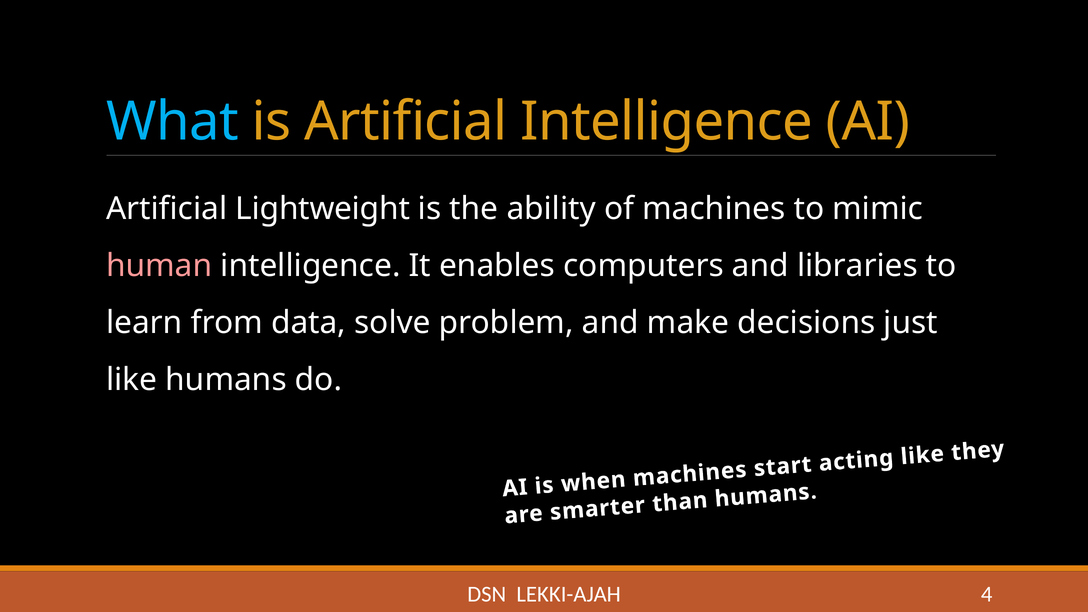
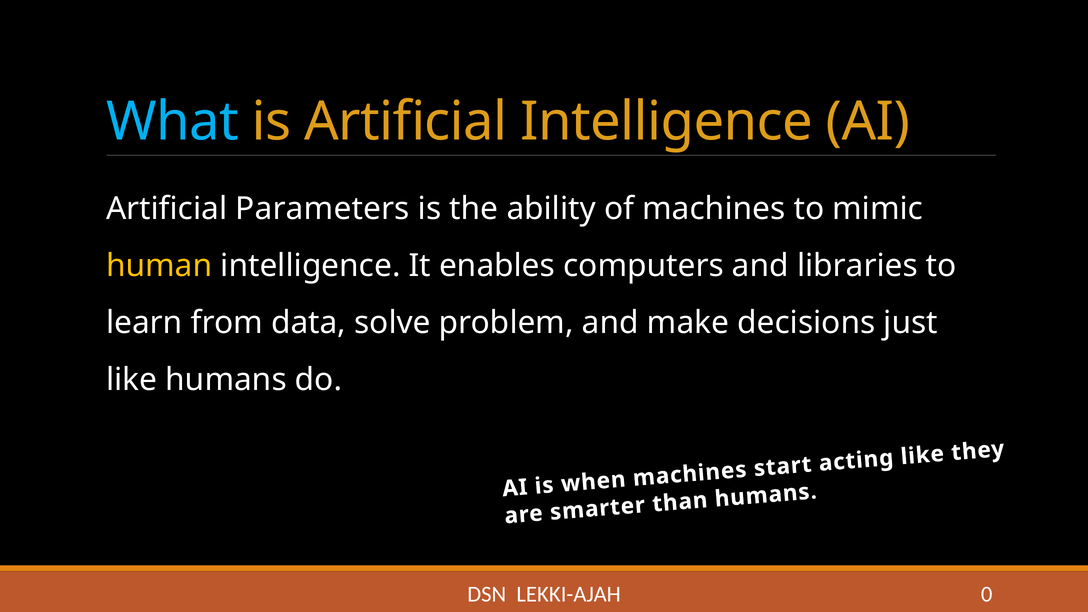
Lightweight: Lightweight -> Parameters
human colour: pink -> yellow
4: 4 -> 0
